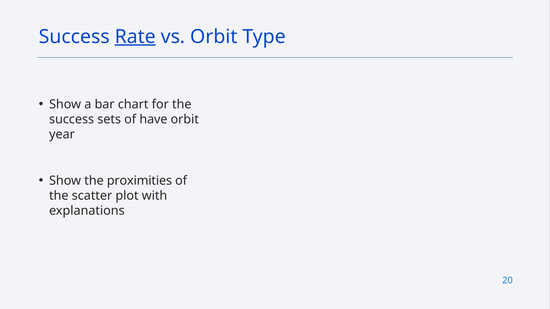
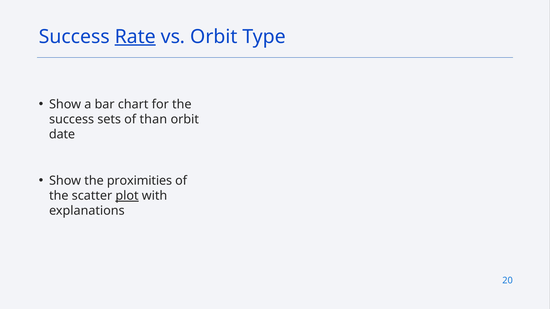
have: have -> than
year: year -> date
plot underline: none -> present
